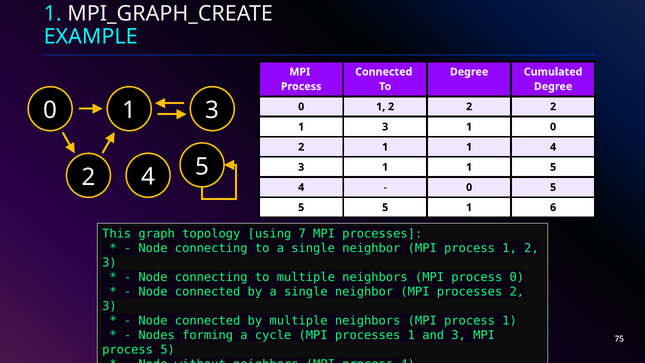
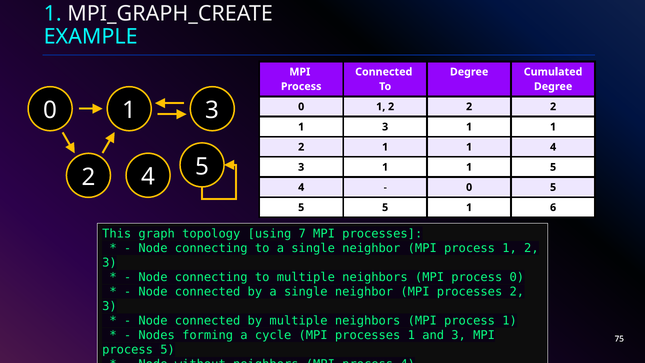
1 3 1 0: 0 -> 1
